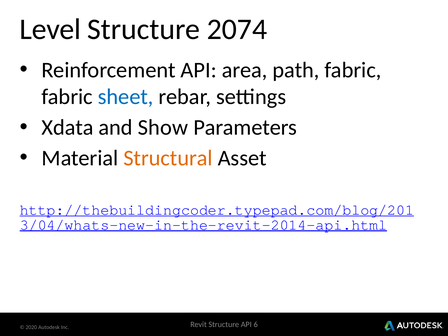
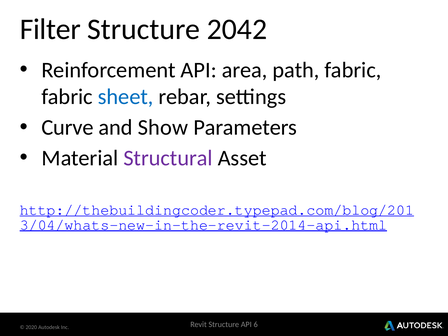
Level: Level -> Filter
2074: 2074 -> 2042
Xdata: Xdata -> Curve
Structural colour: orange -> purple
